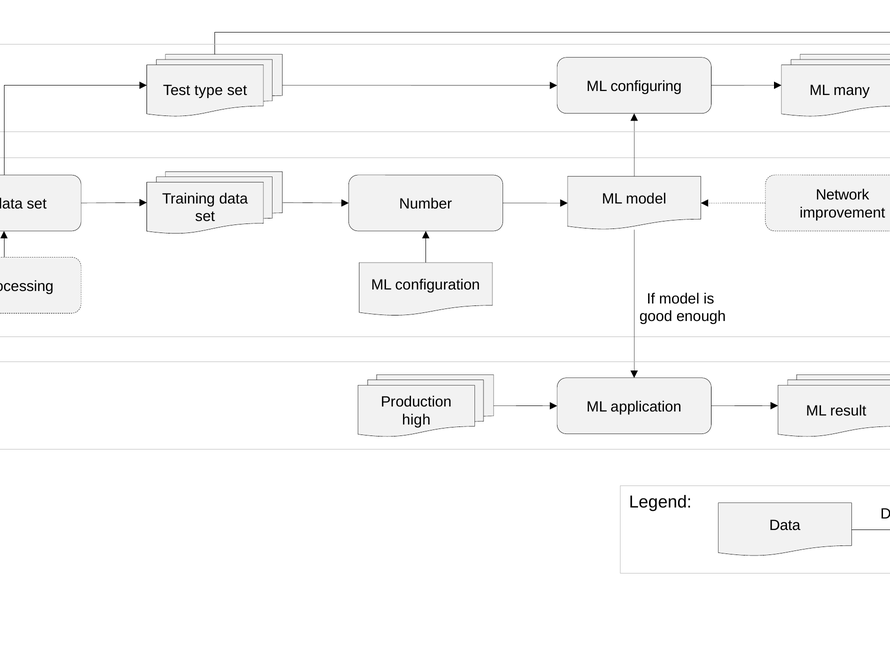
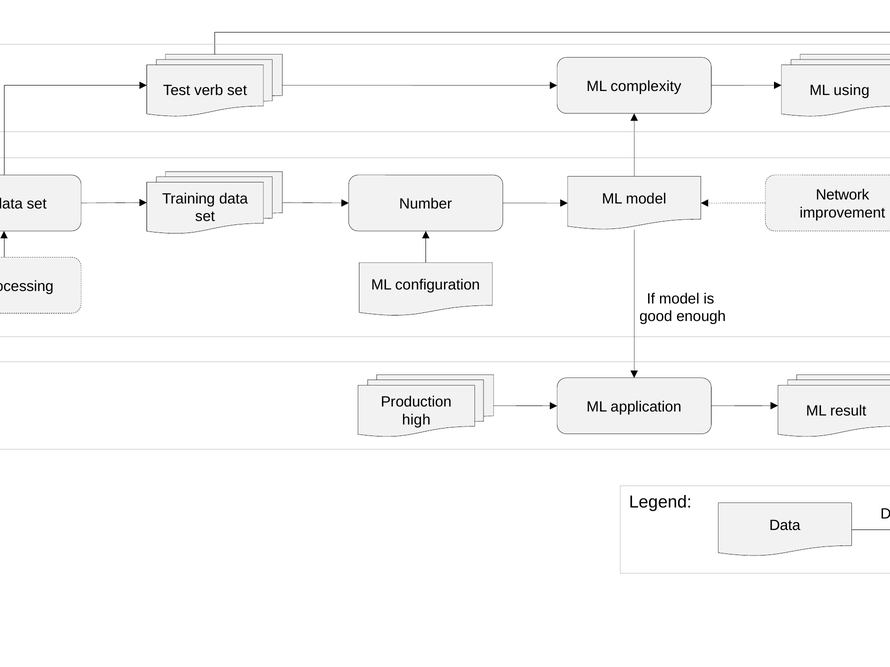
configuring: configuring -> complexity
type: type -> verb
many: many -> using
